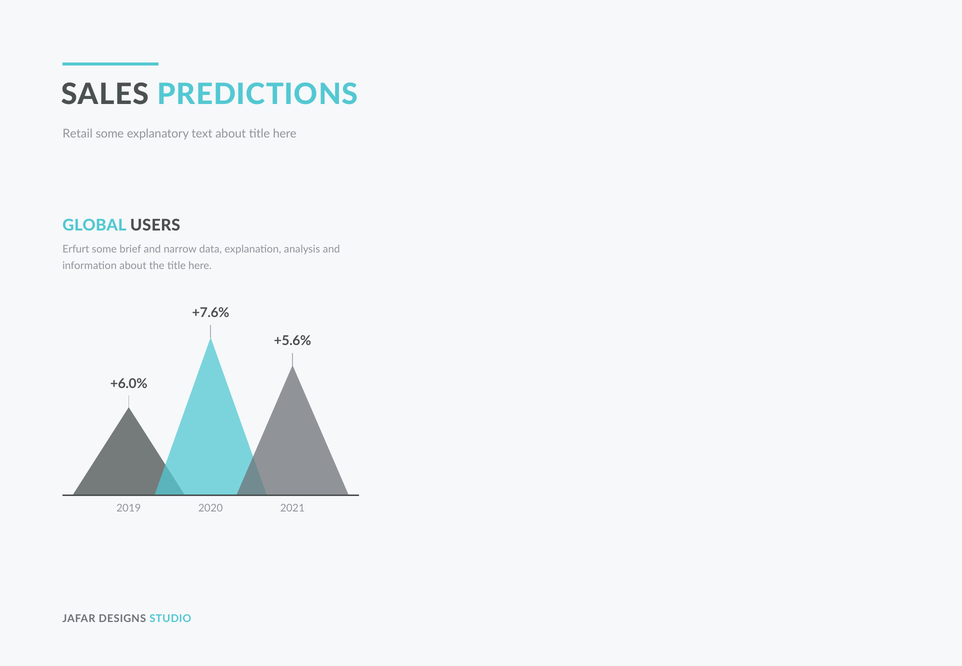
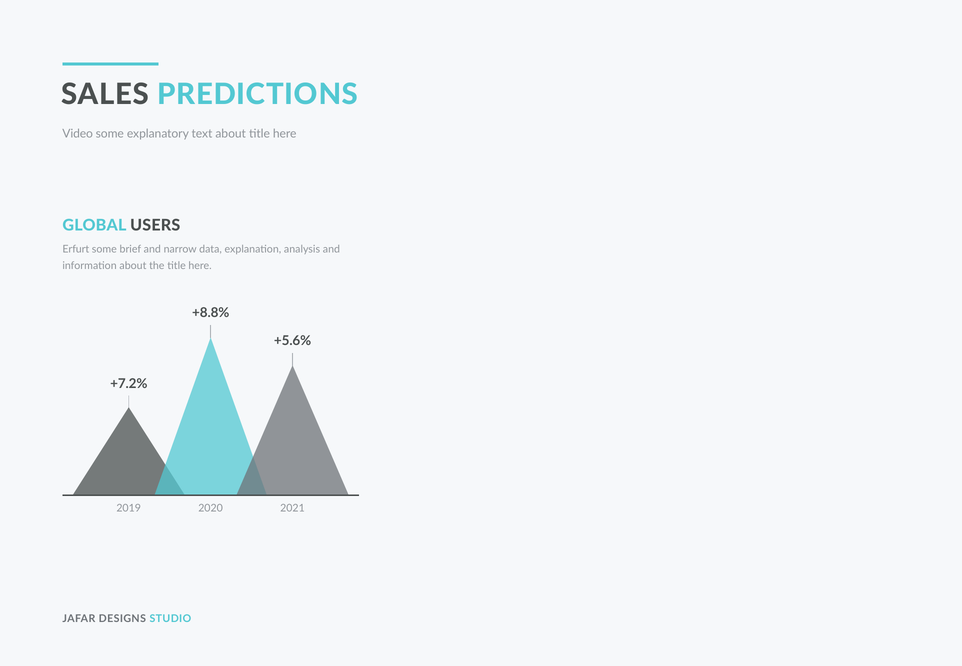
Retail: Retail -> Video
+7.6%: +7.6% -> +8.8%
+6.0%: +6.0% -> +7.2%
